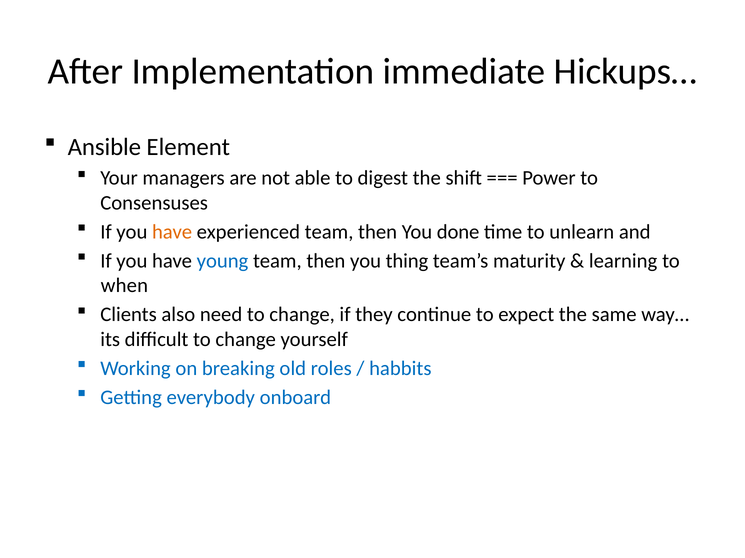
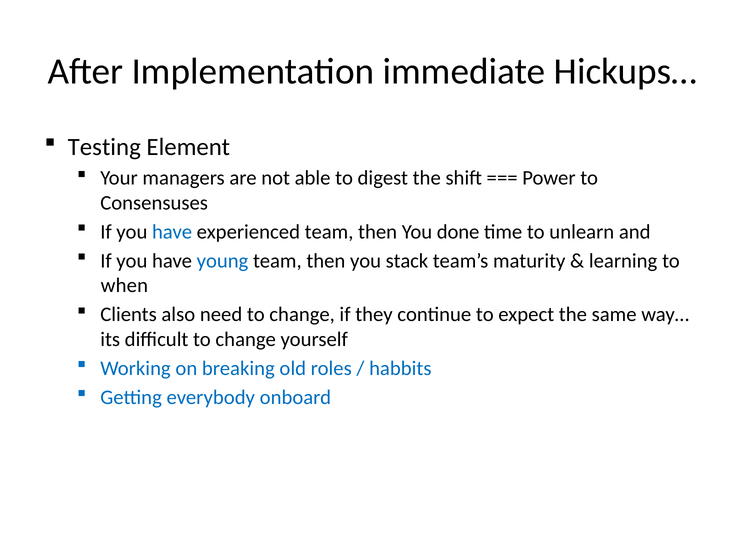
Ansible: Ansible -> Testing
have at (172, 232) colour: orange -> blue
thing: thing -> stack
